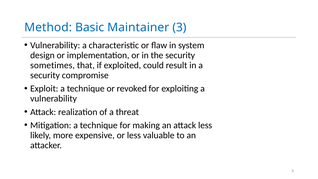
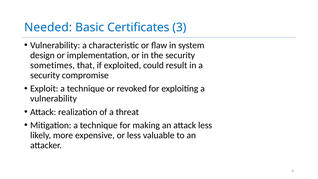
Method: Method -> Needed
Maintainer: Maintainer -> Certificates
